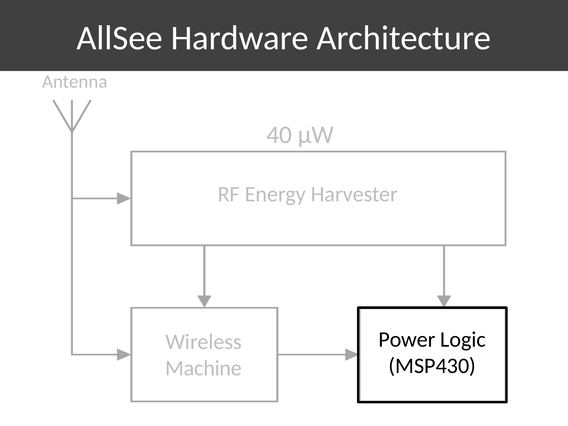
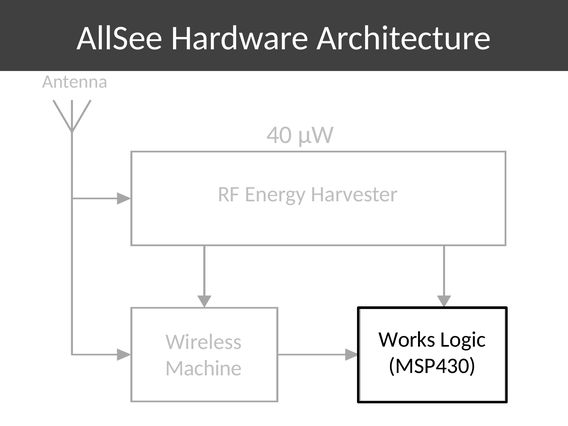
Power: Power -> Works
